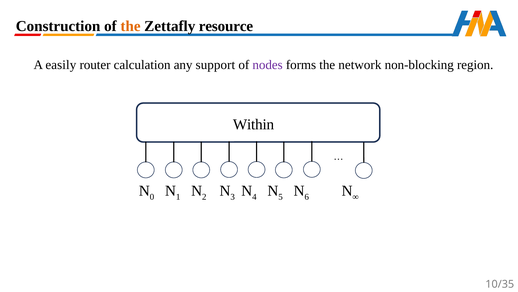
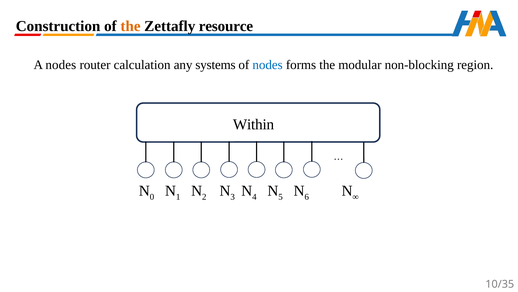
A easily: easily -> nodes
support: support -> systems
nodes at (268, 65) colour: purple -> blue
network: network -> modular
